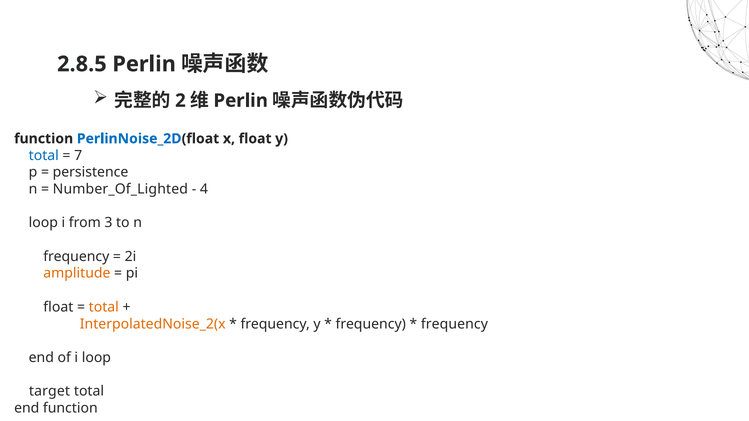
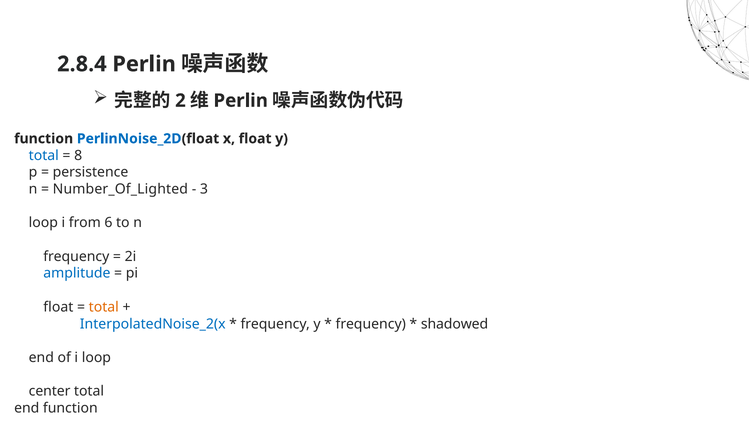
2.8.5: 2.8.5 -> 2.8.4
7: 7 -> 8
4: 4 -> 3
3: 3 -> 6
amplitude colour: orange -> blue
InterpolatedNoise_2(x colour: orange -> blue
frequency at (454, 324): frequency -> shadowed
target: target -> center
